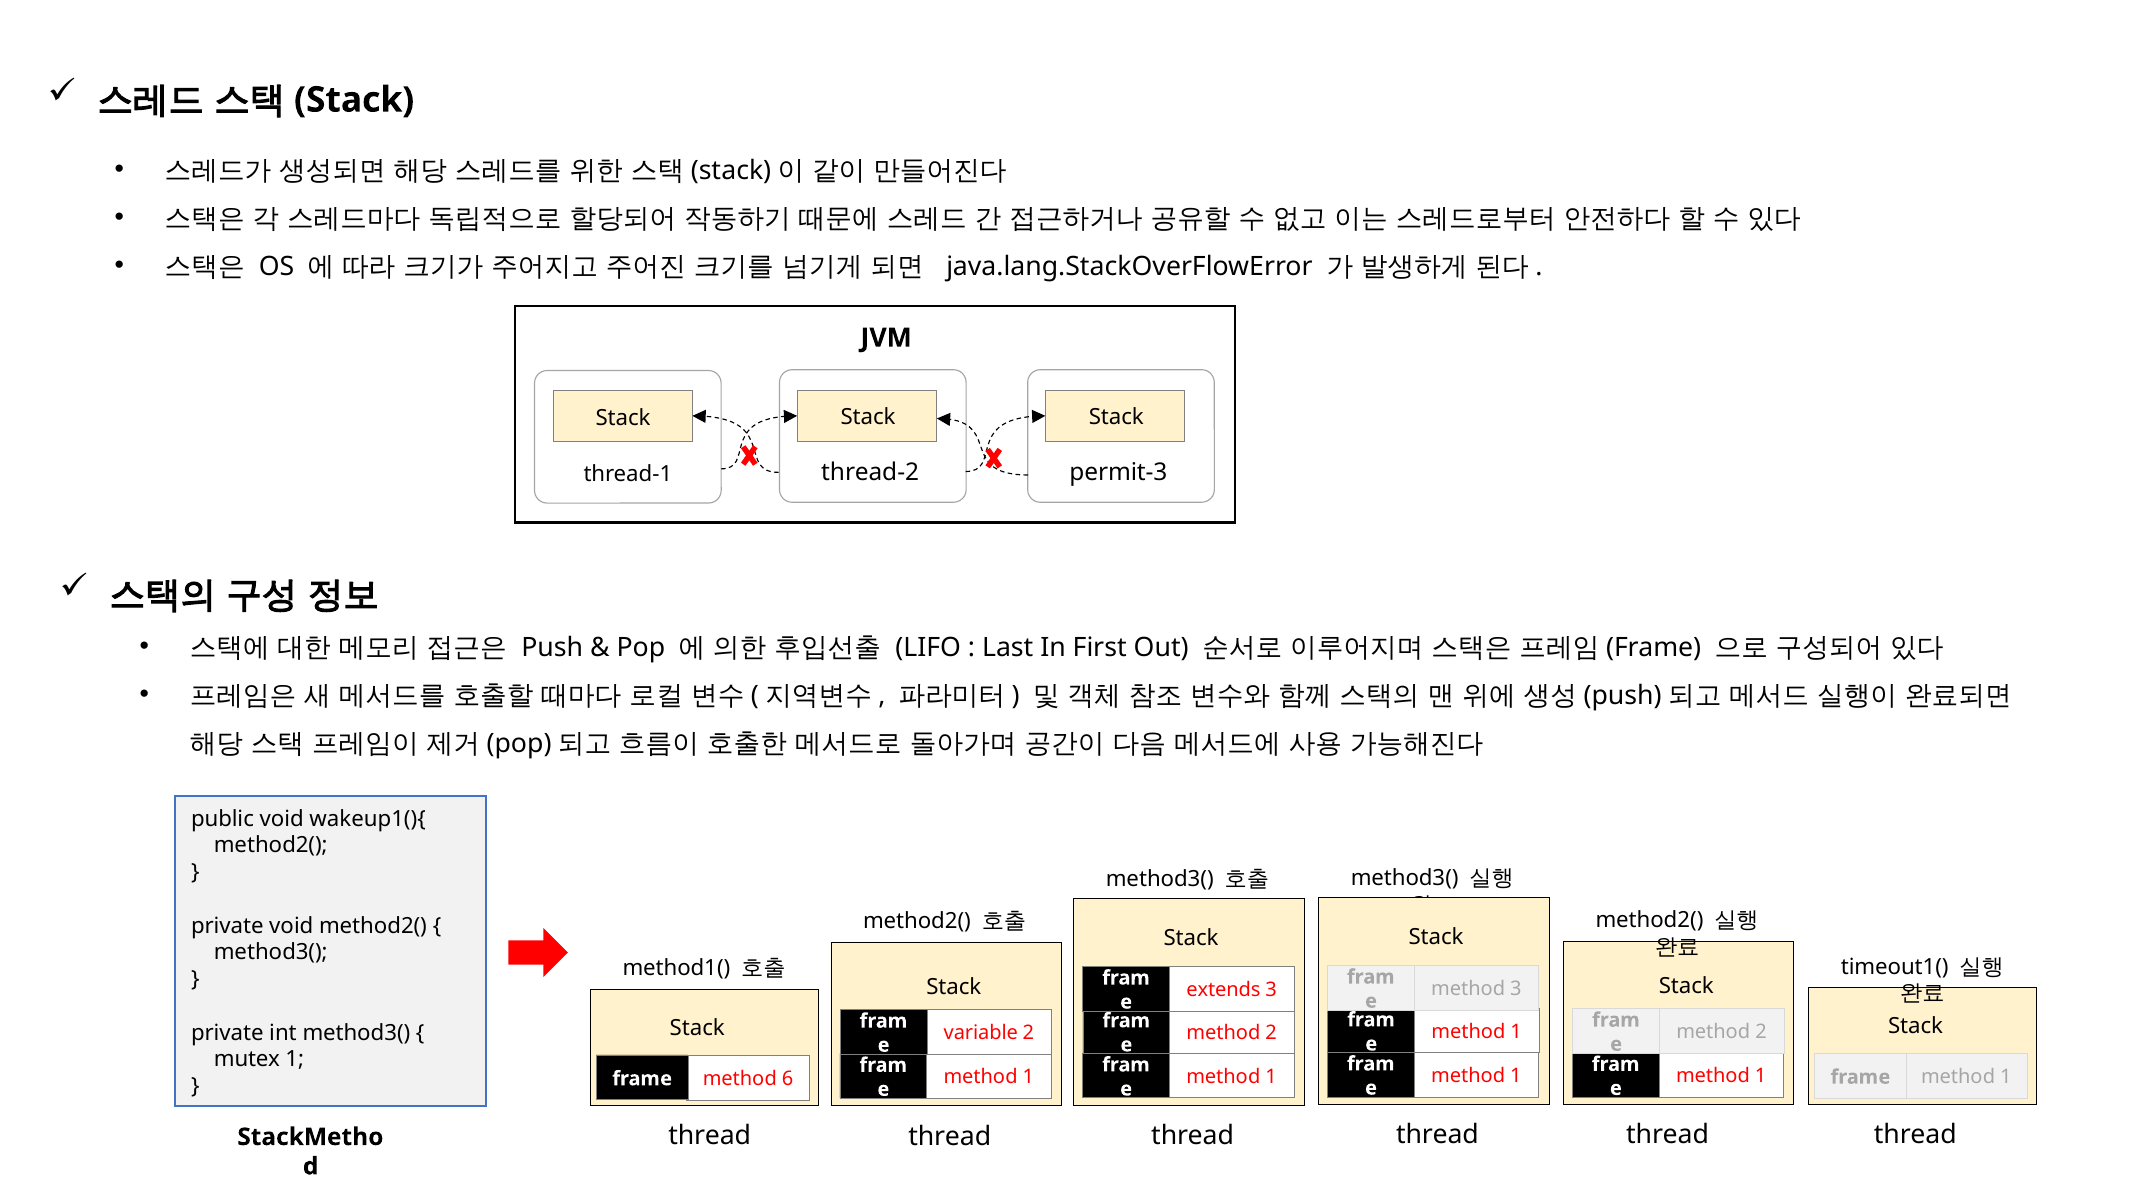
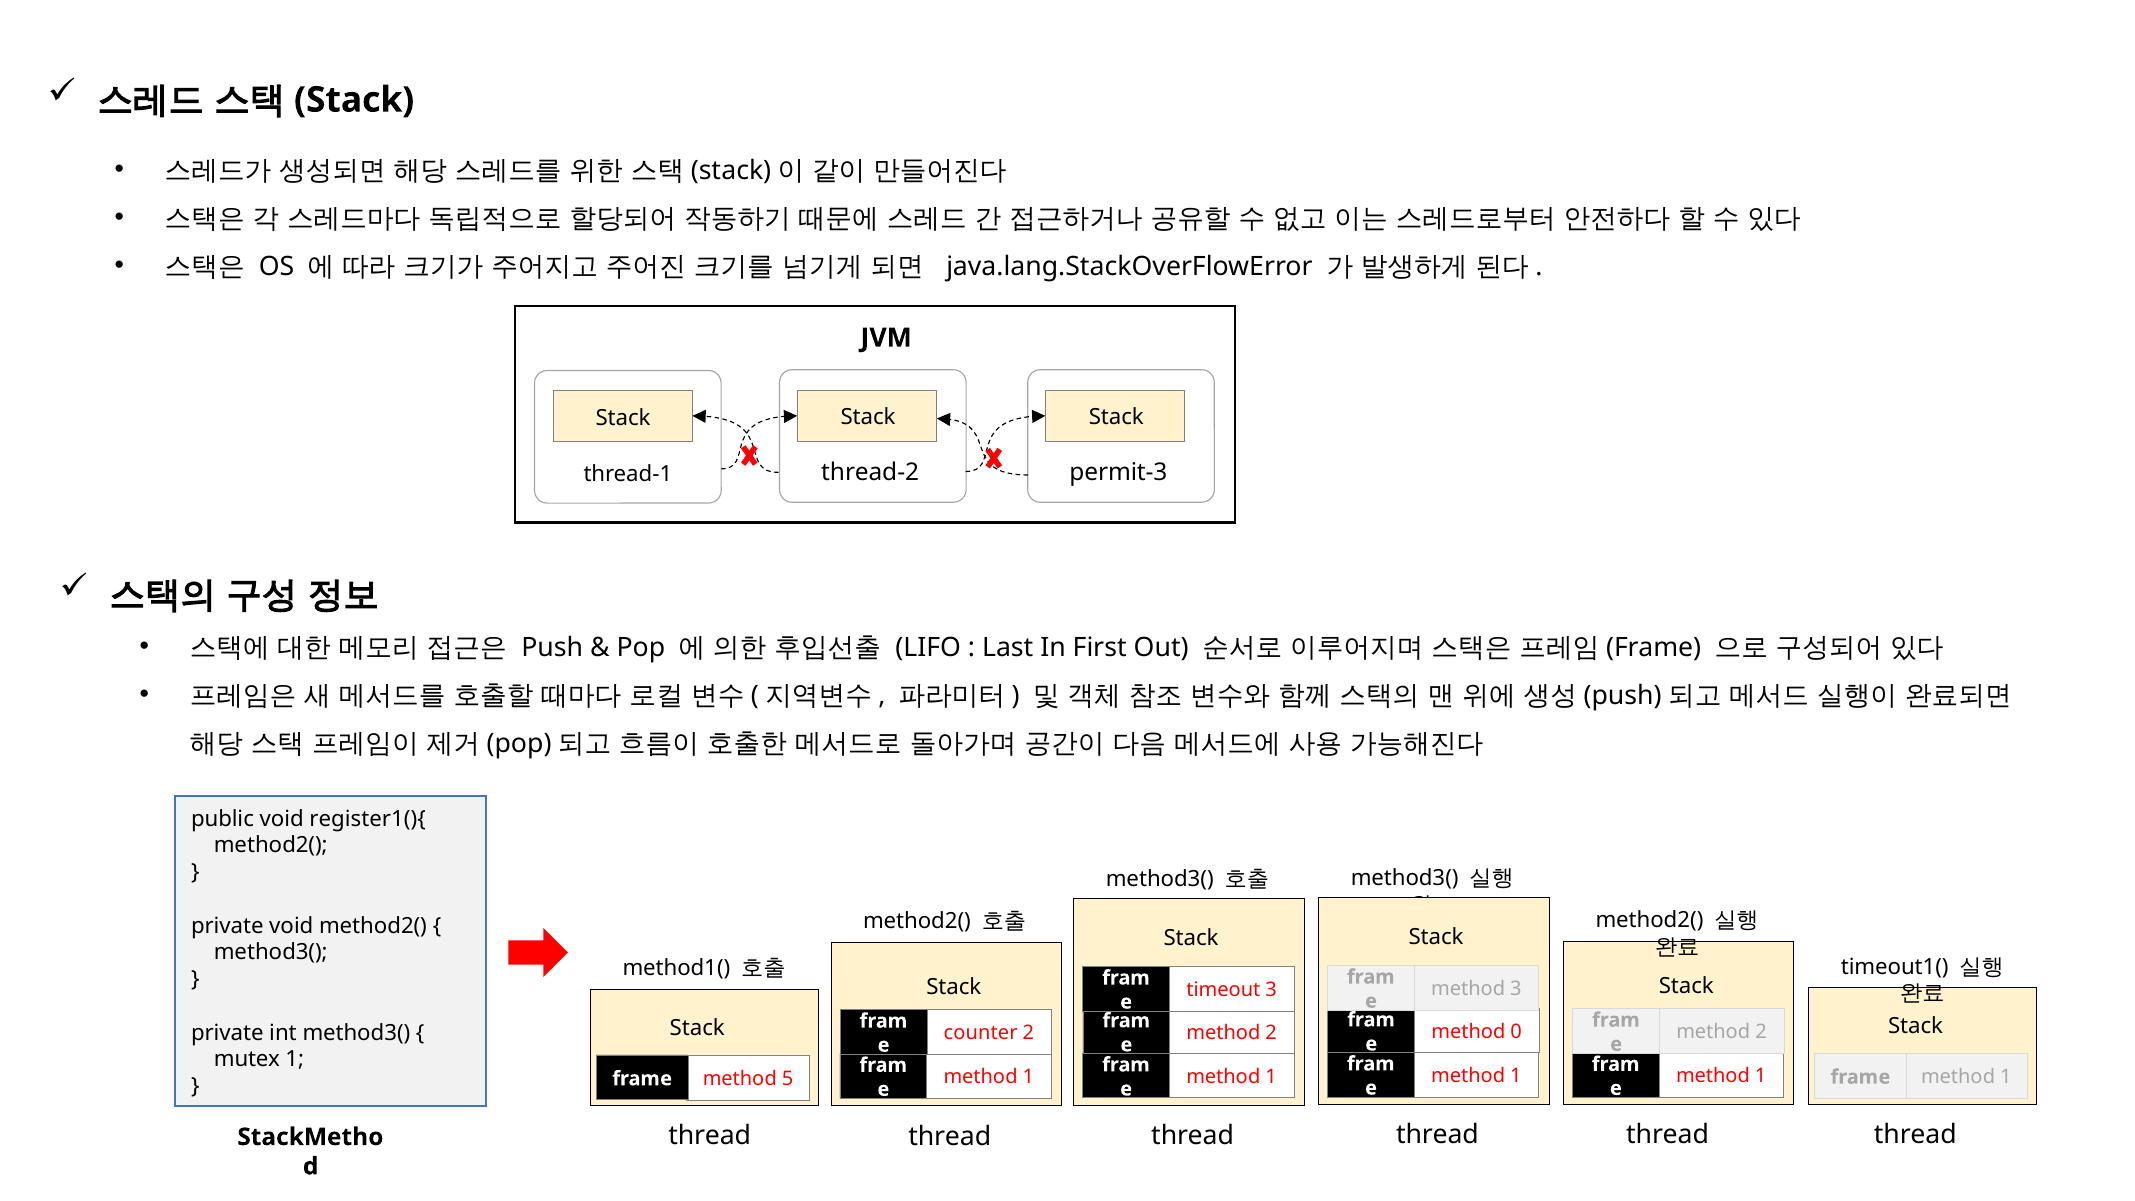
wakeup1(){: wakeup1(){ -> register1(){
extends: extends -> timeout
1 at (1516, 1032): 1 -> 0
variable: variable -> counter
6: 6 -> 5
